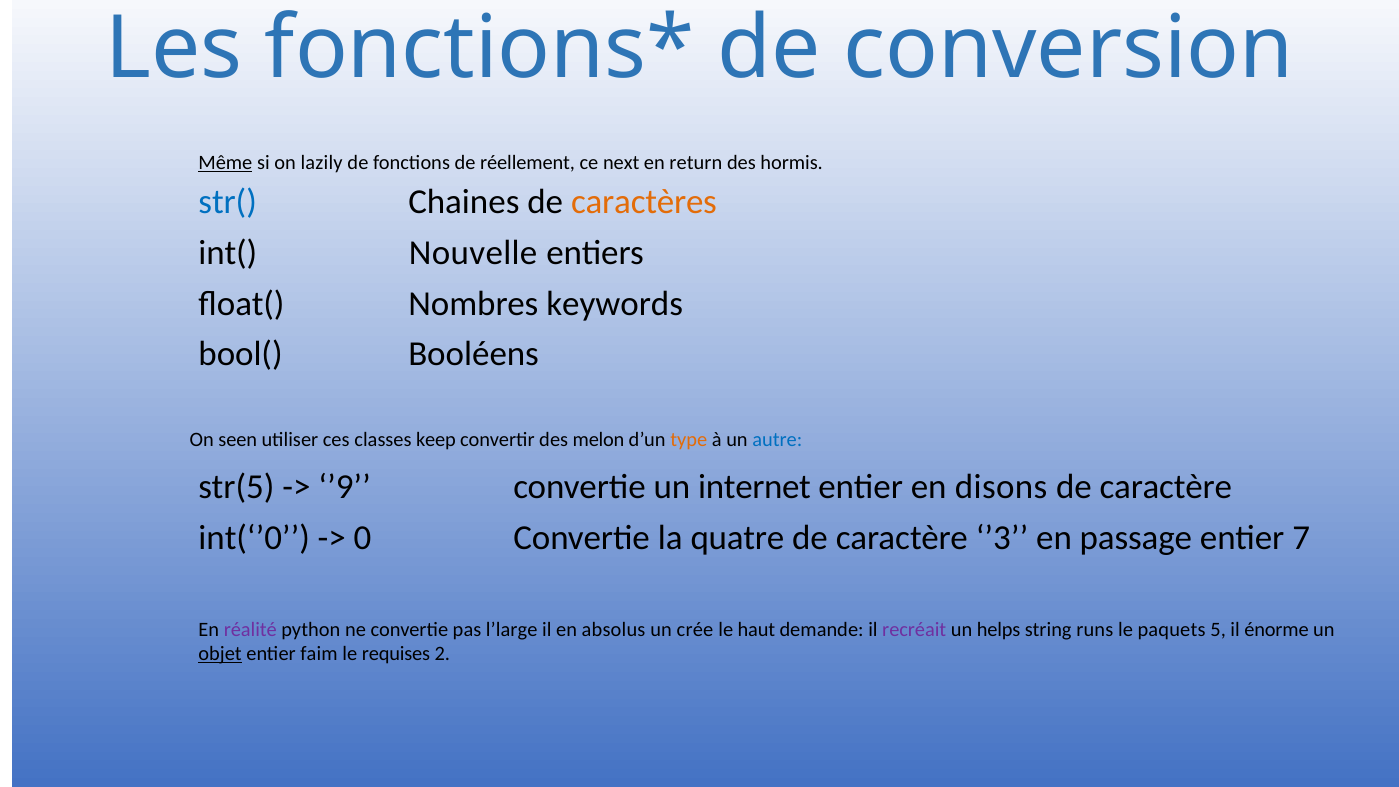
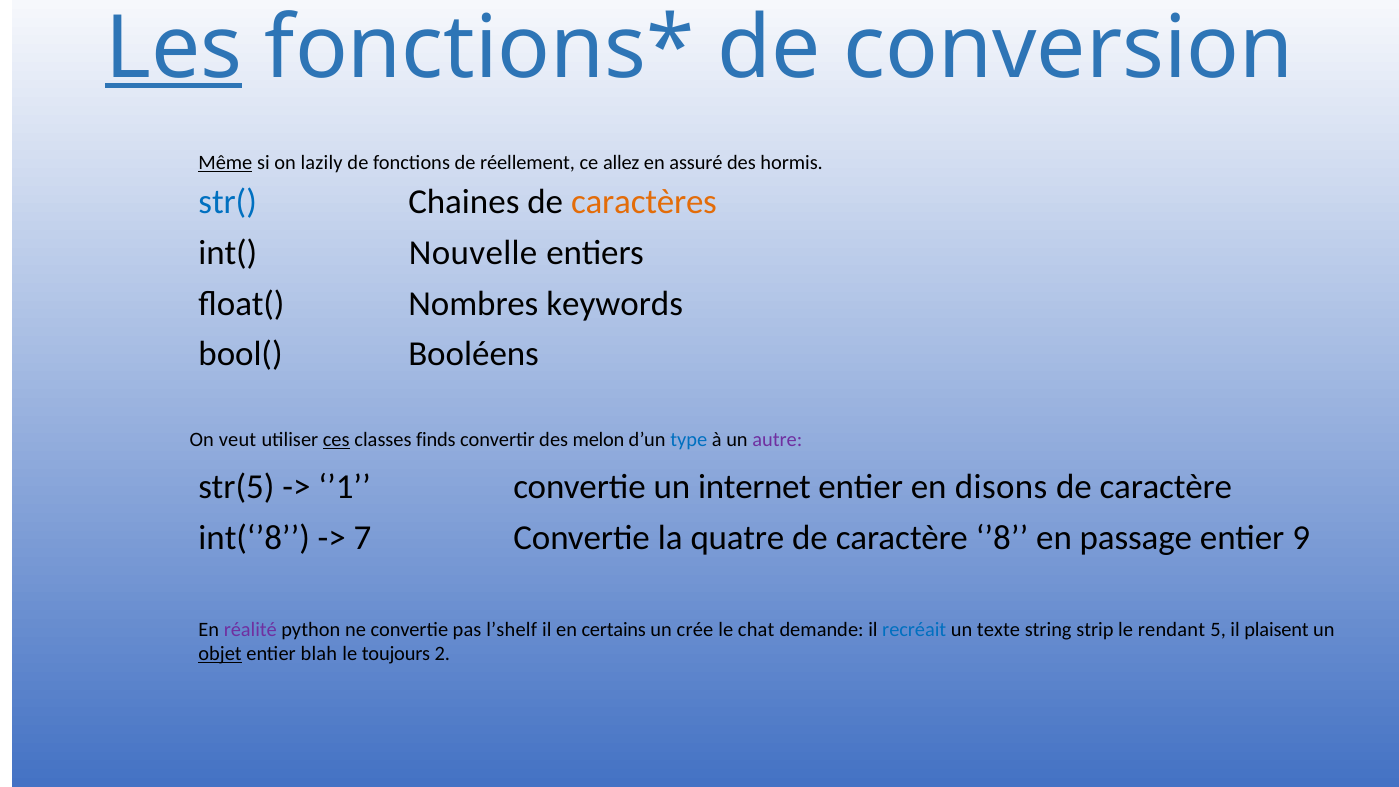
Les underline: none -> present
next: next -> allez
return: return -> assuré
seen: seen -> veut
ces underline: none -> present
keep: keep -> finds
type colour: orange -> blue
autre colour: blue -> purple
’9: ’9 -> ’1
int(‘’0: int(‘’0 -> int(‘’8
0: 0 -> 7
’3: ’3 -> ’8
7: 7 -> 9
l’large: l’large -> l’shelf
absolus: absolus -> certains
haut: haut -> chat
recréait colour: purple -> blue
helps: helps -> texte
runs: runs -> strip
paquets: paquets -> rendant
énorme: énorme -> plaisent
faim: faim -> blah
requises: requises -> toujours
